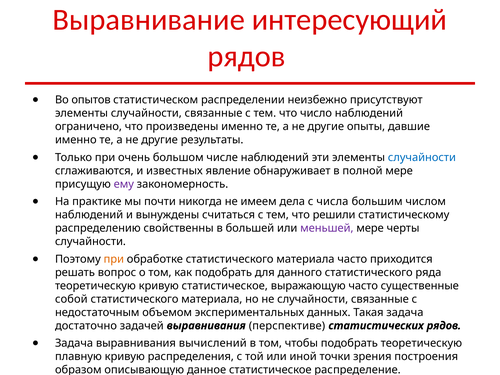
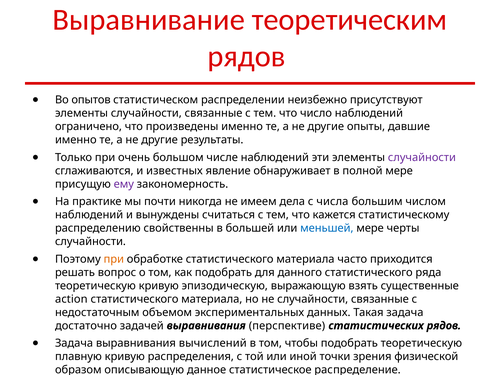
интересующий: интересующий -> теоретическим
случайности at (422, 157) colour: blue -> purple
решили: решили -> кажется
меньшей colour: purple -> blue
кривую статистическое: статистическое -> эпизодическую
выражающую часто: часто -> взять
собой: собой -> action
построения: построения -> физической
